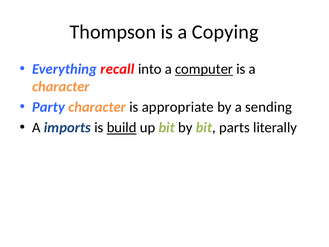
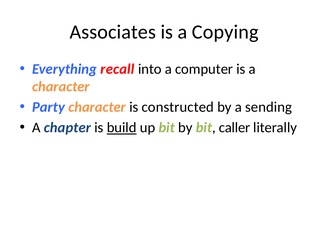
Thompson: Thompson -> Associates
computer underline: present -> none
appropriate: appropriate -> constructed
imports: imports -> chapter
parts: parts -> caller
